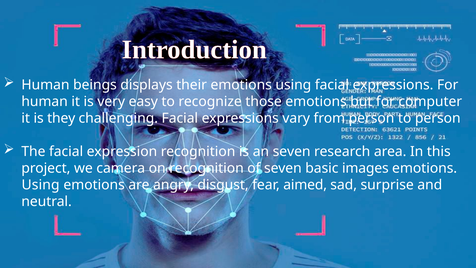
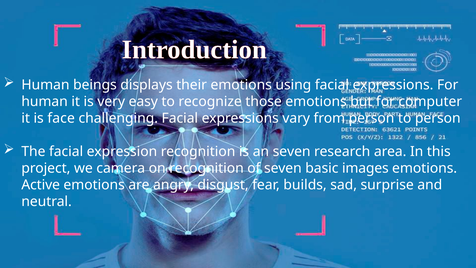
they: they -> face
Using at (41, 185): Using -> Active
aimed: aimed -> builds
